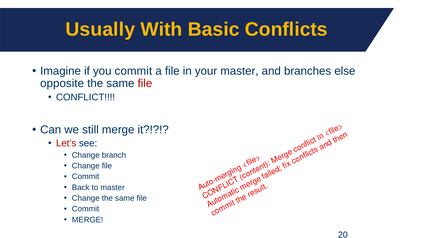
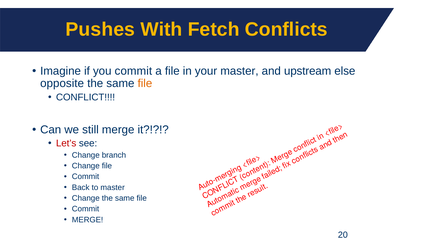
Usually: Usually -> Pushes
Basic: Basic -> Fetch
branches: branches -> upstream
file at (145, 84) colour: red -> orange
